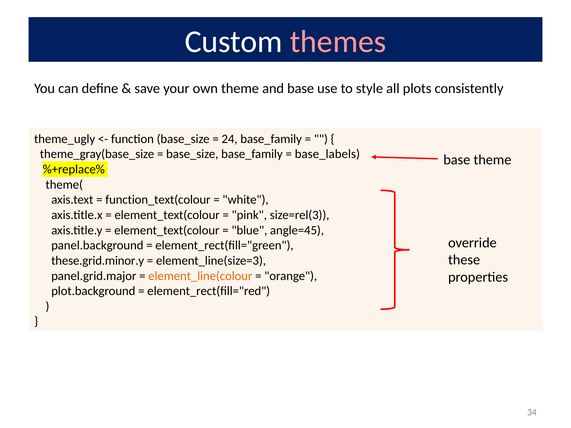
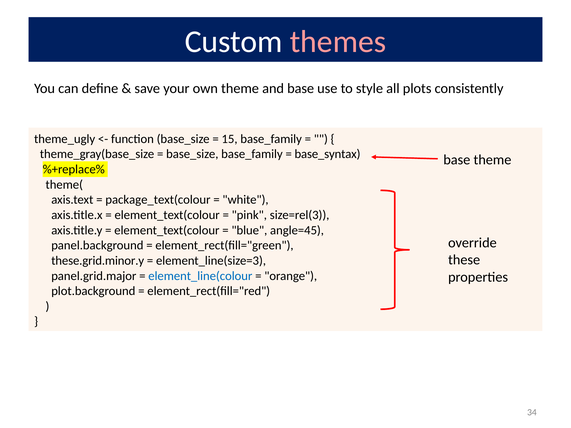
24: 24 -> 15
base_labels: base_labels -> base_syntax
function_text(colour: function_text(colour -> package_text(colour
element_line(colour colour: orange -> blue
